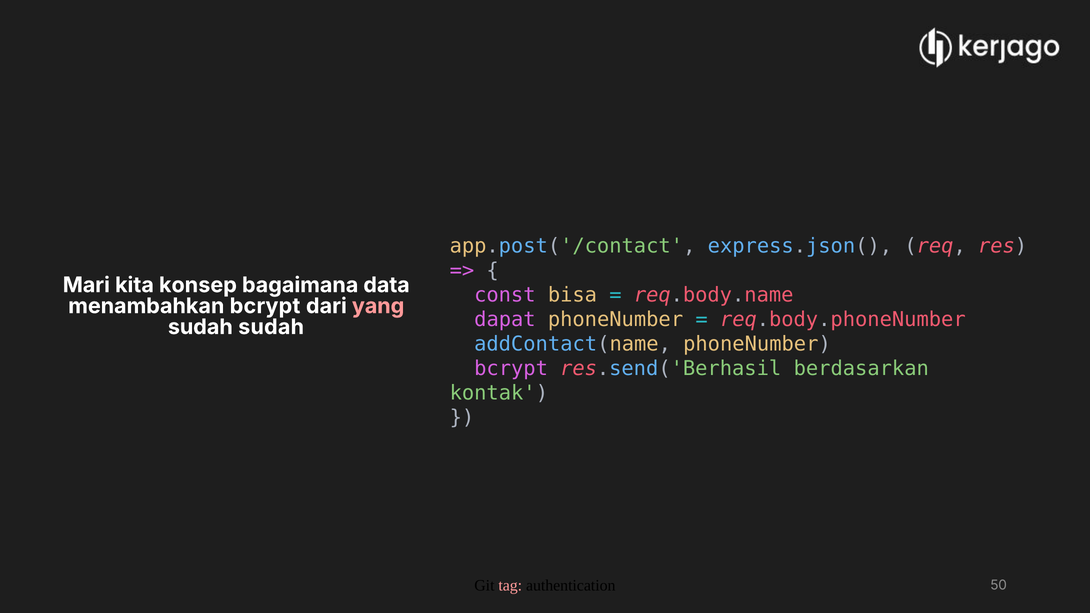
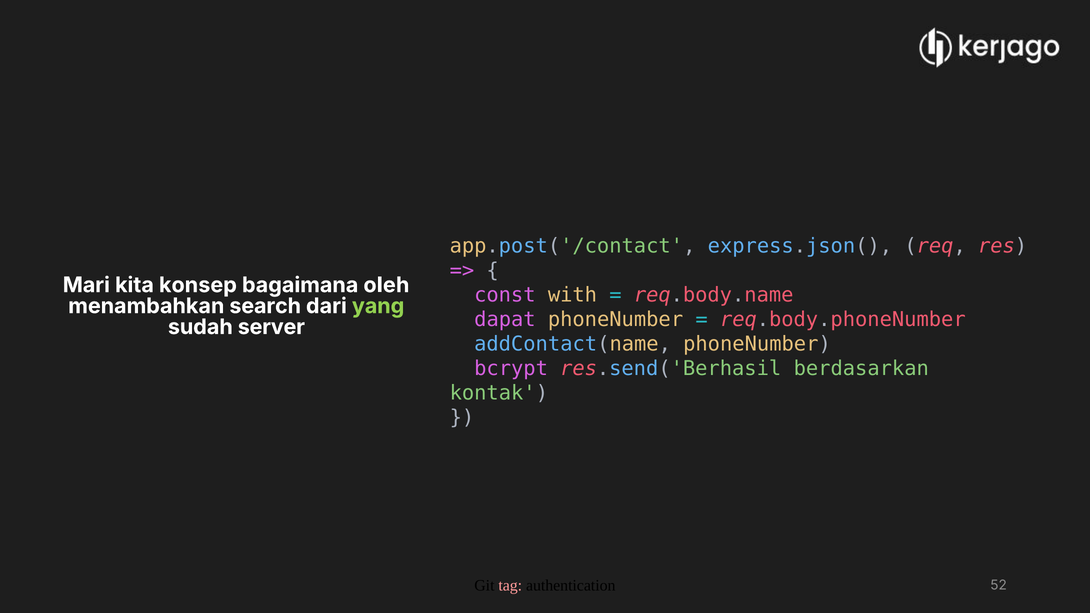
data: data -> oleh
bisa: bisa -> with
menambahkan bcrypt: bcrypt -> search
yang colour: pink -> light green
sudah sudah: sudah -> server
50: 50 -> 52
